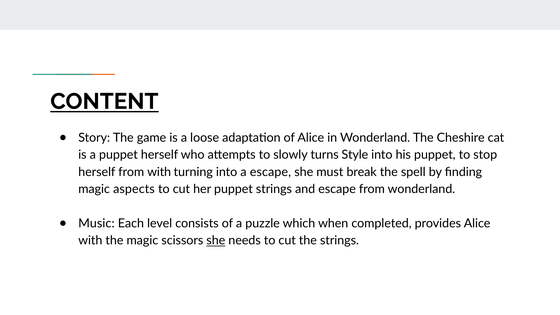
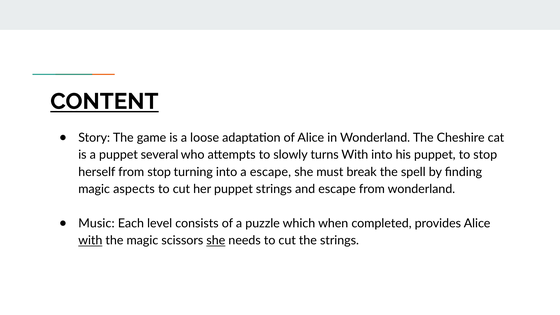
puppet herself: herself -> several
turns Style: Style -> With
from with: with -> stop
with at (90, 241) underline: none -> present
